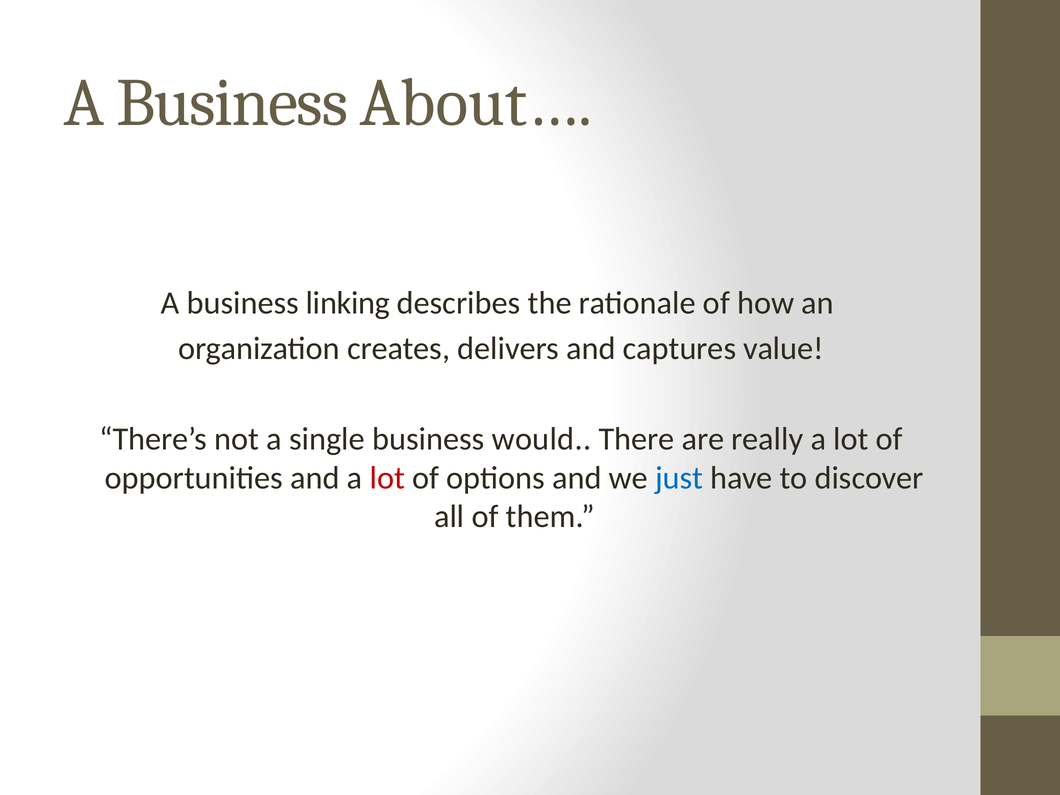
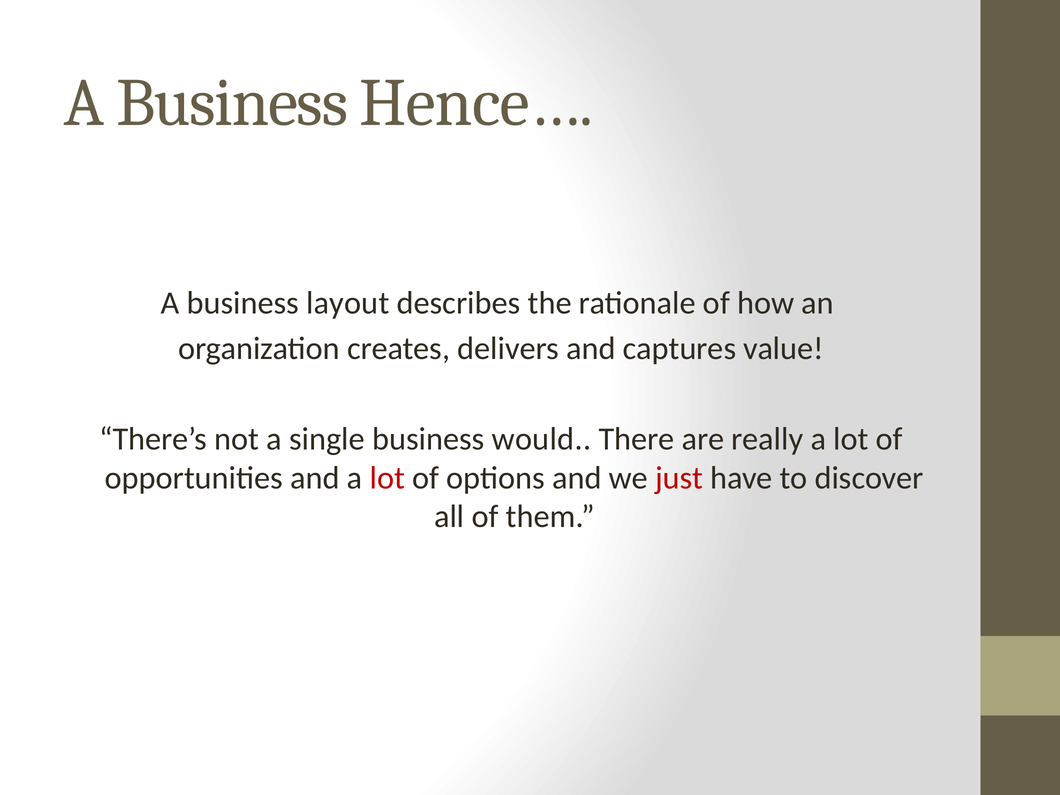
About…: About… -> Hence…
linking: linking -> layout
just colour: blue -> red
